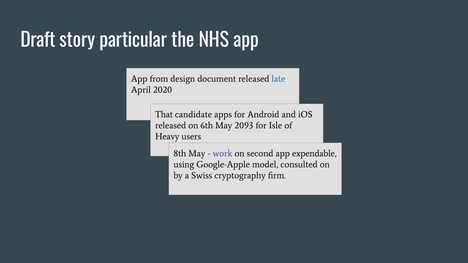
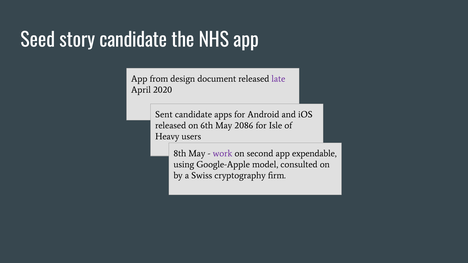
Draft: Draft -> Seed
story particular: particular -> candidate
late colour: blue -> purple
That: That -> Sent
2093: 2093 -> 2086
